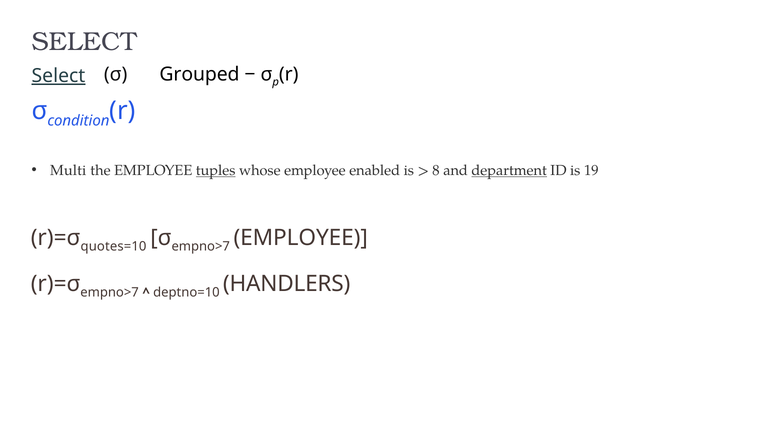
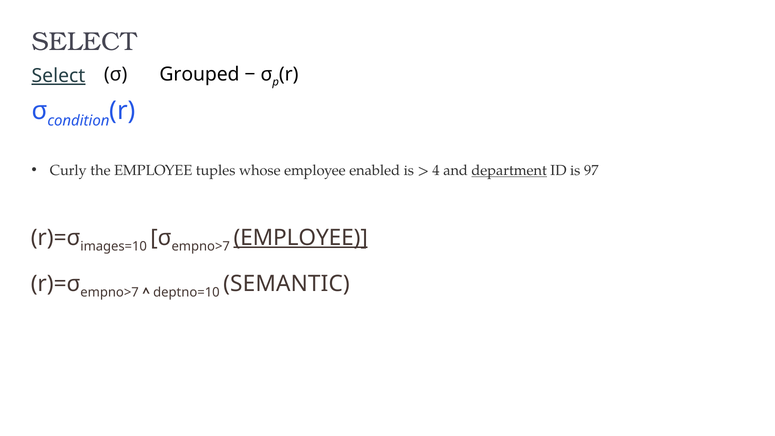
Multi: Multi -> Curly
tuples underline: present -> none
8: 8 -> 4
19: 19 -> 97
quotes=10: quotes=10 -> images=10
EMPLOYEE at (301, 238) underline: none -> present
HANDLERS: HANDLERS -> SEMANTIC
